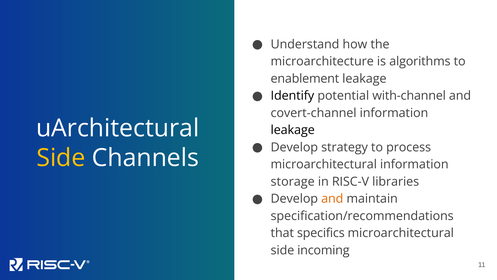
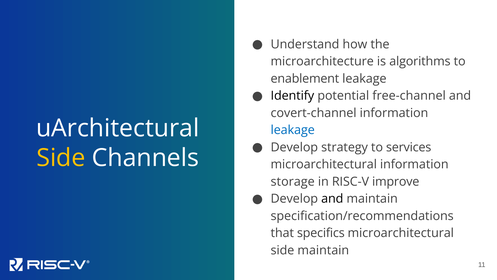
with-channel: with-channel -> free-channel
leakage at (293, 130) colour: black -> blue
process: process -> services
libraries: libraries -> improve
and at (332, 198) colour: orange -> black
side incoming: incoming -> maintain
